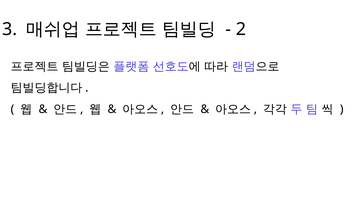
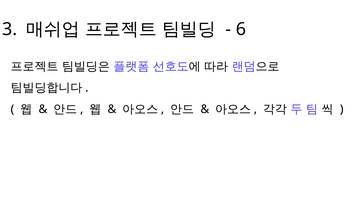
2: 2 -> 6
